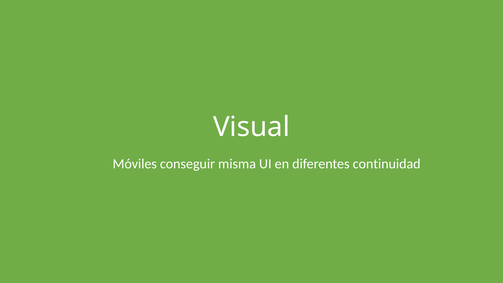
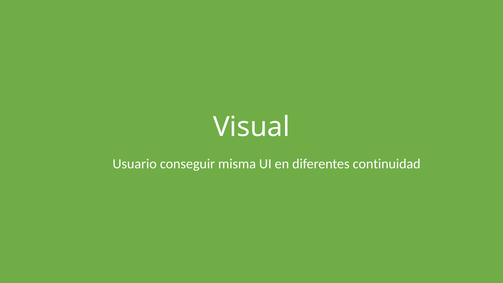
Móviles: Móviles -> Usuario
